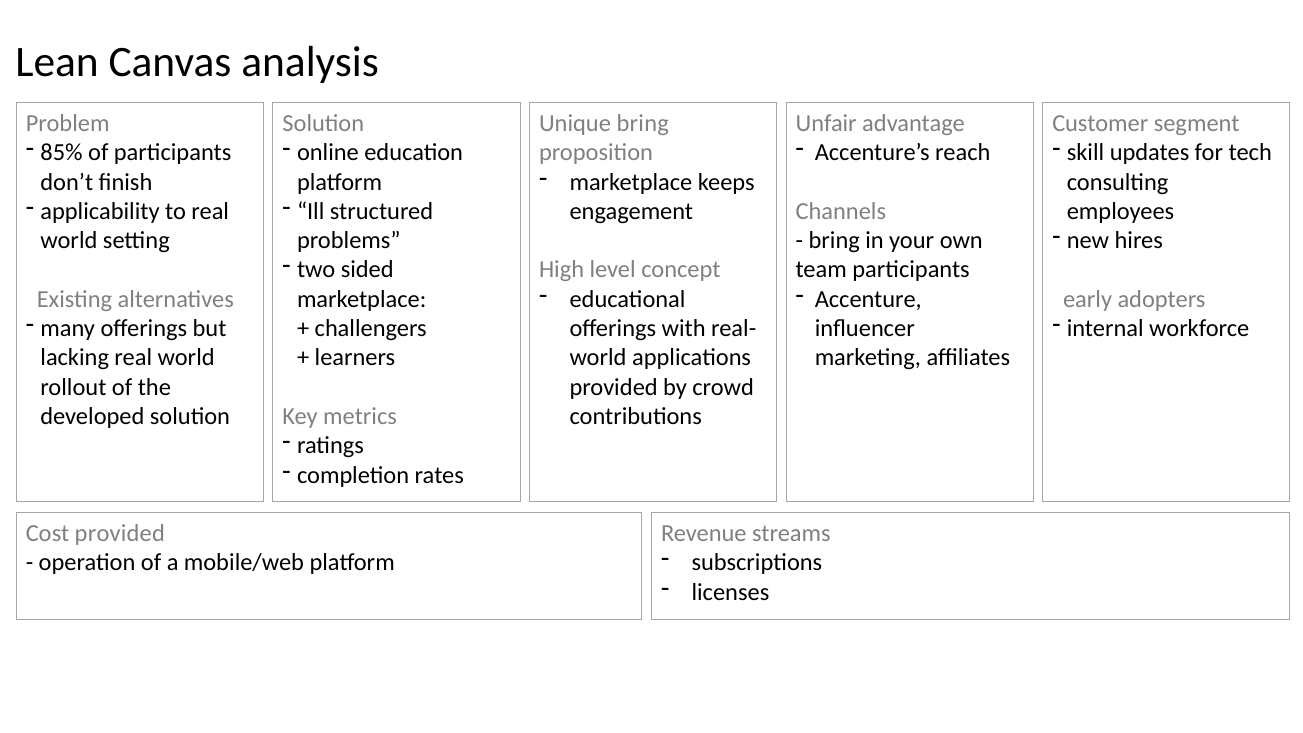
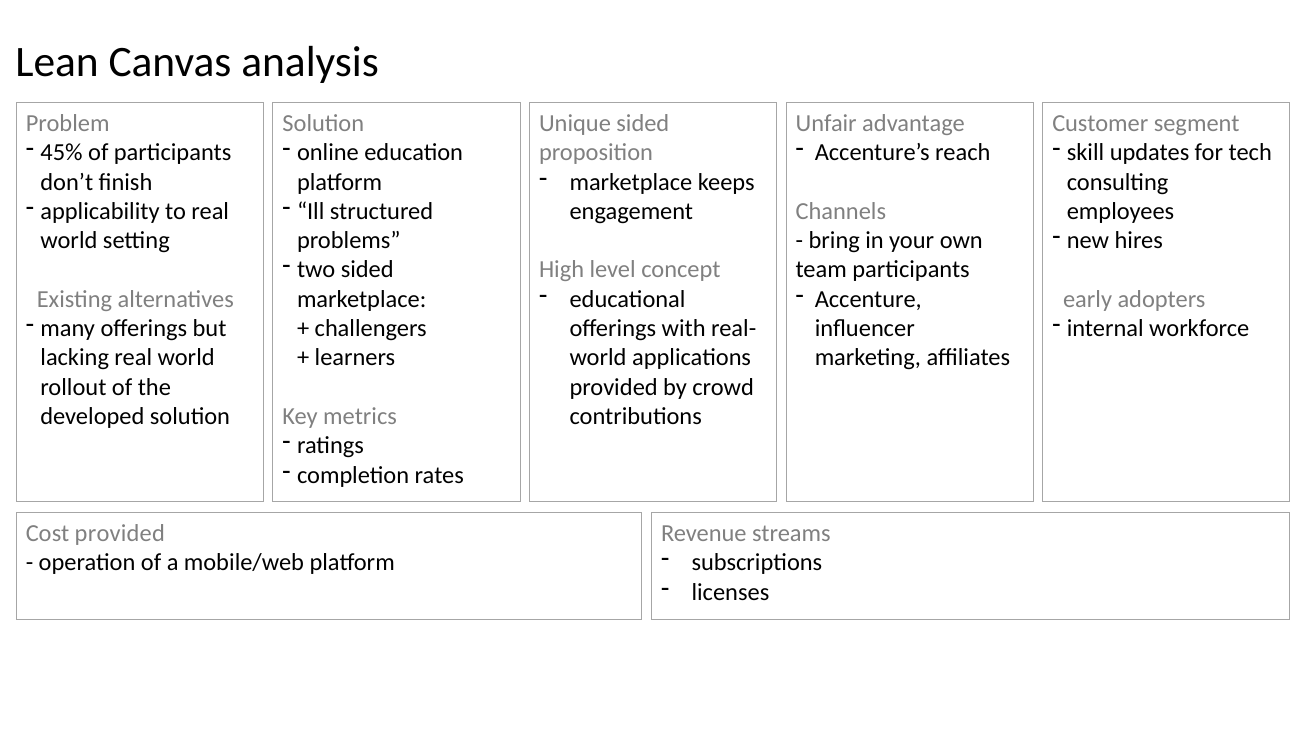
Unique bring: bring -> sided
85%: 85% -> 45%
